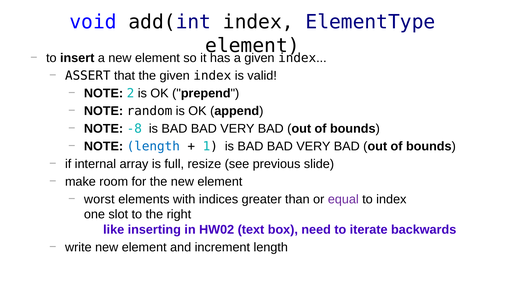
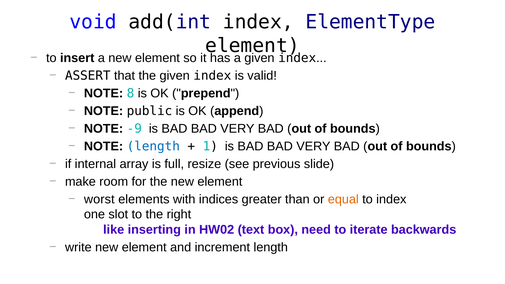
2: 2 -> 8
random: random -> public
-8: -8 -> -9
equal colour: purple -> orange
